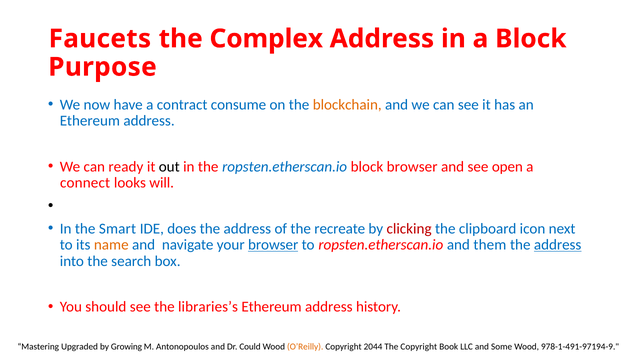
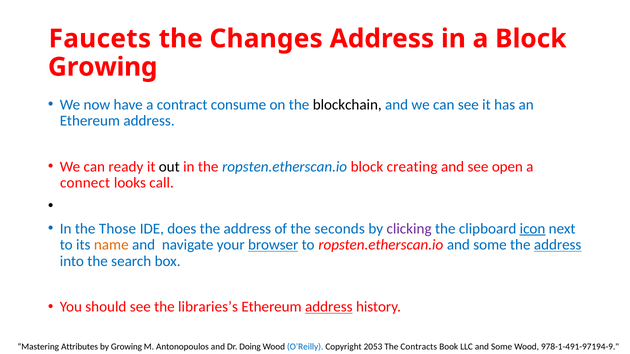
Complex: Complex -> Changes
Purpose at (102, 67): Purpose -> Growing
blockchain colour: orange -> black
block browser: browser -> creating
will: will -> call
Smart: Smart -> Those
recreate: recreate -> seconds
clicking colour: red -> purple
icon underline: none -> present
ropsten.etherscan.io and them: them -> some
address at (329, 307) underline: none -> present
Upgraded: Upgraded -> Attributes
Could: Could -> Doing
O’Reilly colour: orange -> blue
2044: 2044 -> 2053
The Copyright: Copyright -> Contracts
